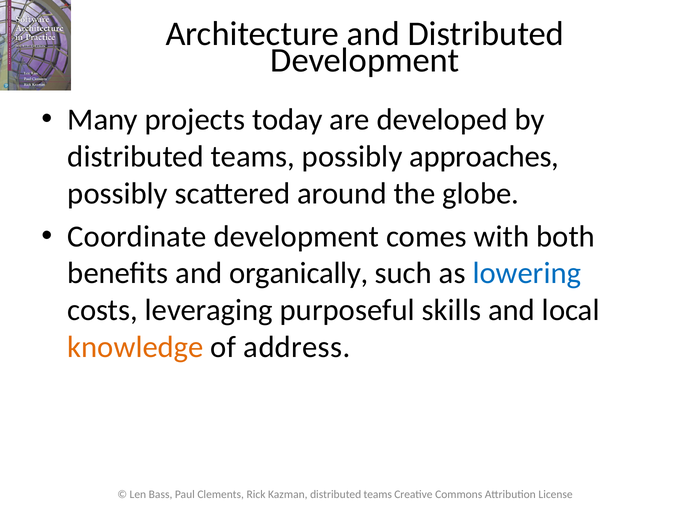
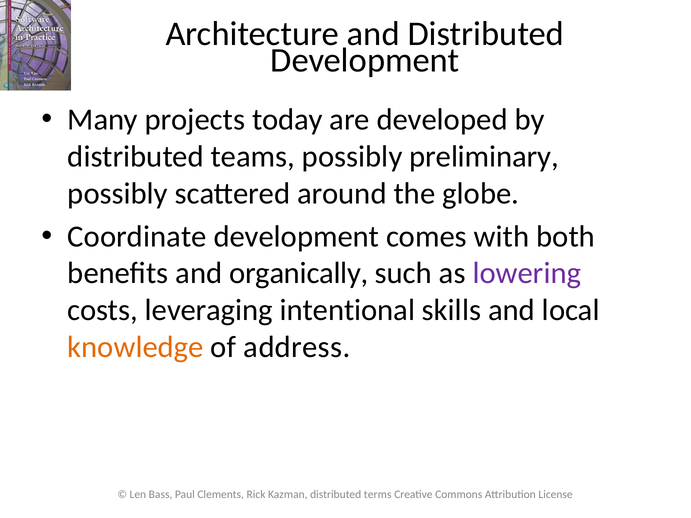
approaches: approaches -> preliminary
lowering colour: blue -> purple
purposeful: purposeful -> intentional
Kazman distributed teams: teams -> terms
